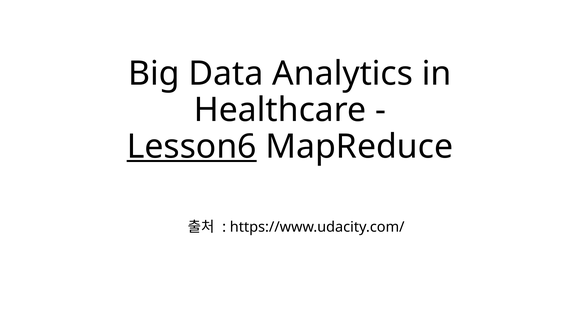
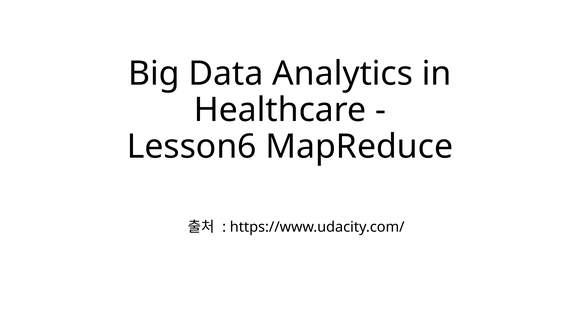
Lesson6 underline: present -> none
